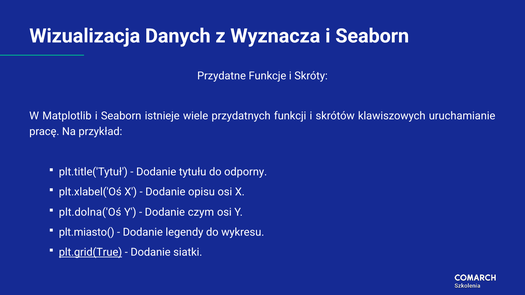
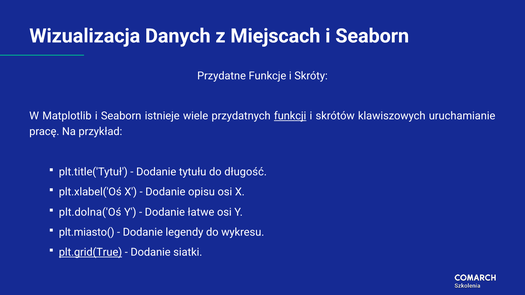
Wyznacza: Wyznacza -> Miejscach
funkcji underline: none -> present
odporny: odporny -> długość
czym: czym -> łatwe
